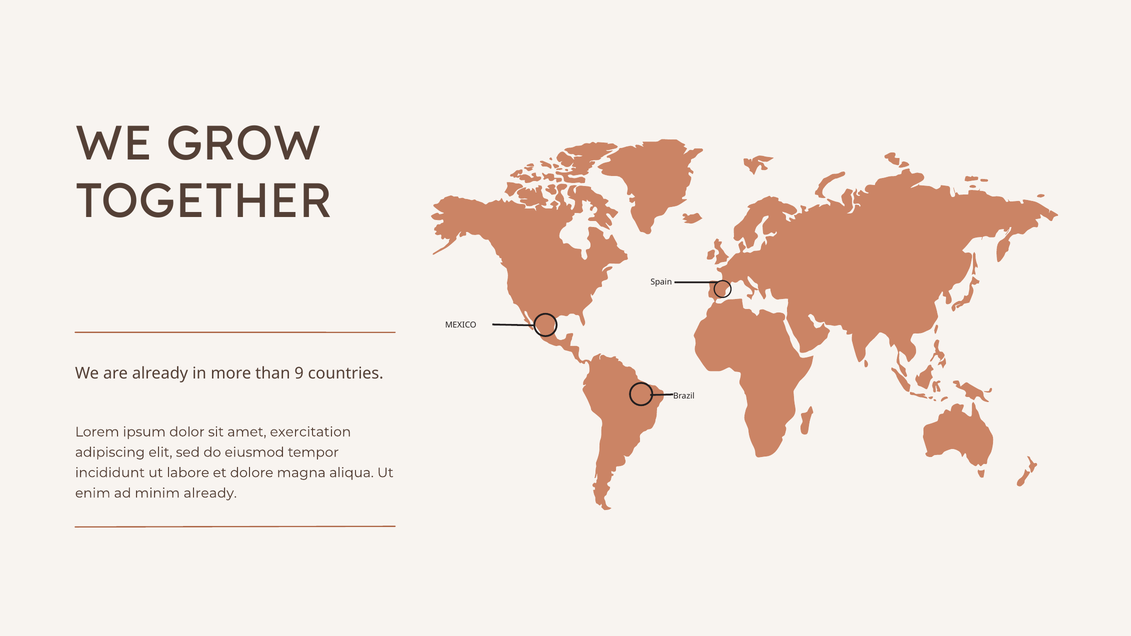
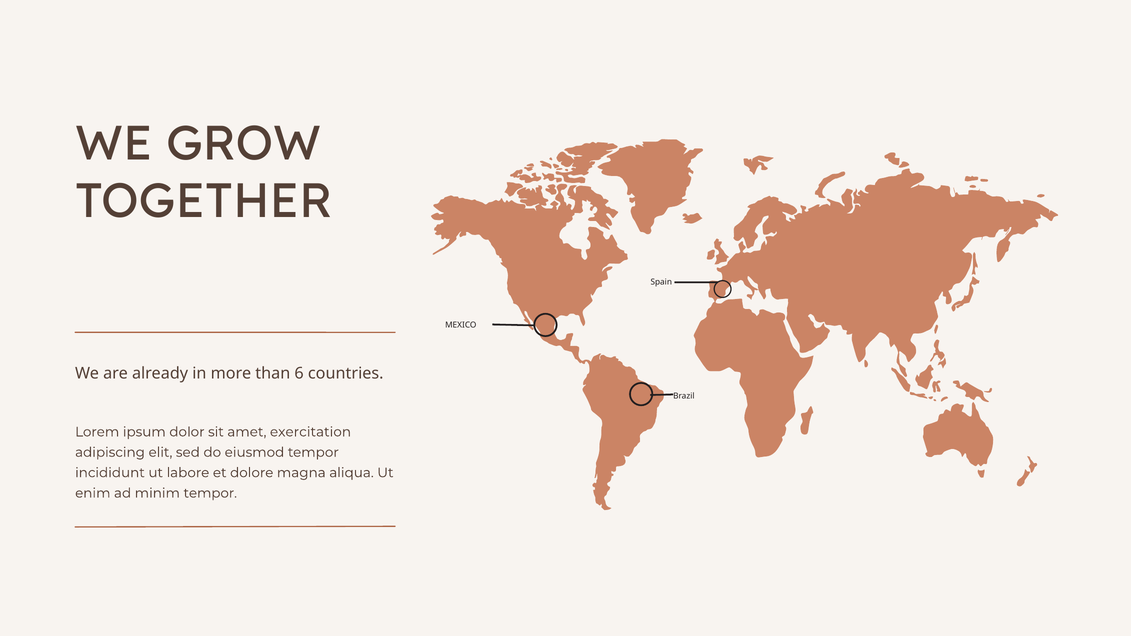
9: 9 -> 6
minim already: already -> tempor
